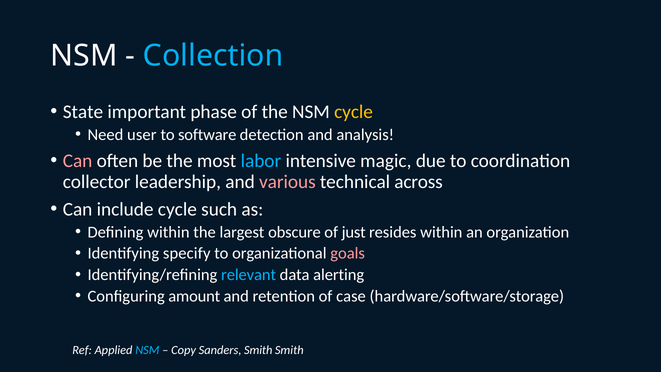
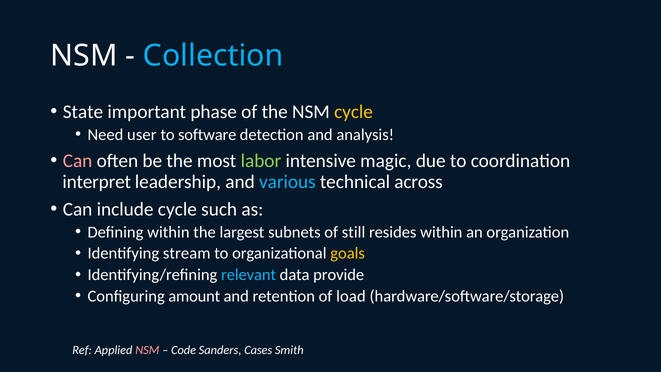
labor colour: light blue -> light green
collector: collector -> interpret
various colour: pink -> light blue
obscure: obscure -> subnets
just: just -> still
specify: specify -> stream
goals colour: pink -> yellow
alerting: alerting -> provide
case: case -> load
NSM at (147, 350) colour: light blue -> pink
Copy: Copy -> Code
Sanders Smith: Smith -> Cases
